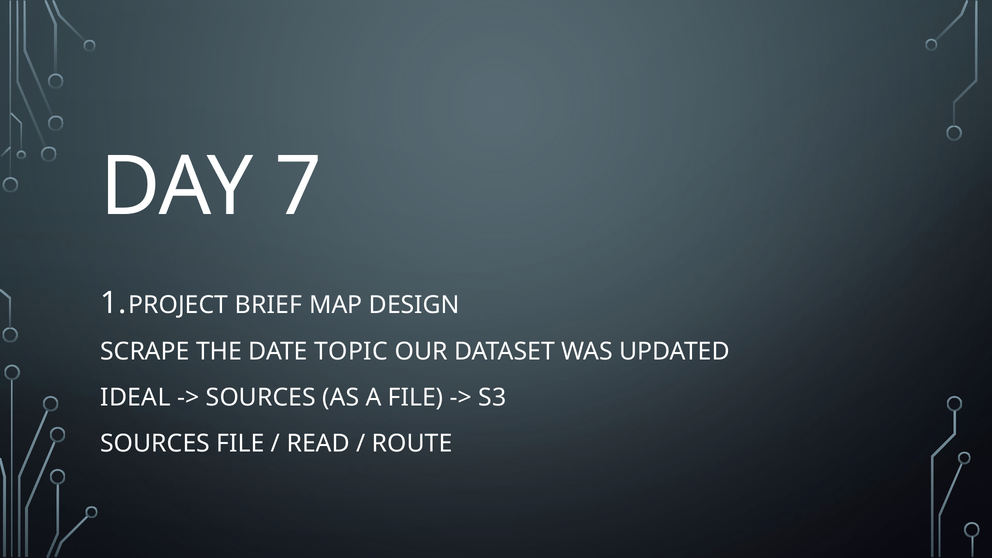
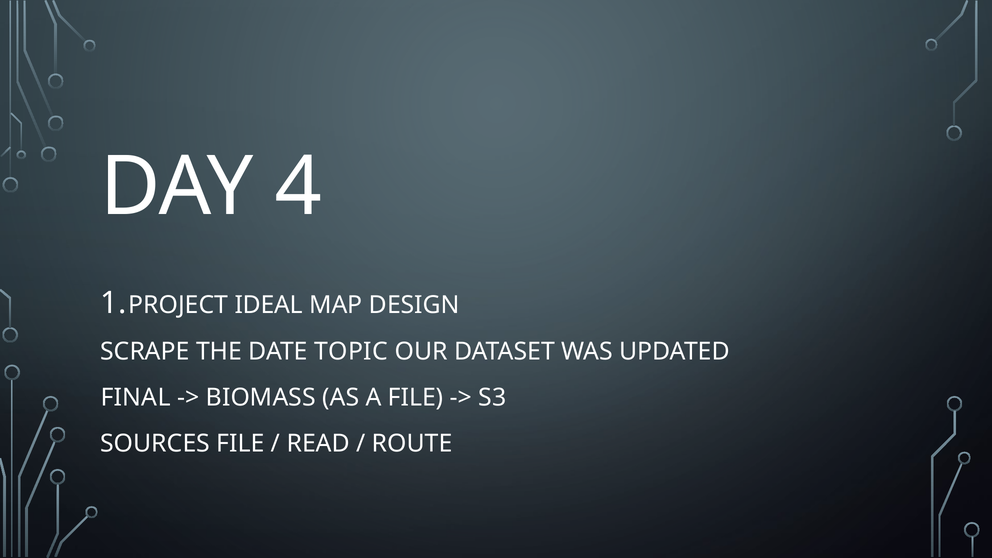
7: 7 -> 4
BRIEF: BRIEF -> IDEAL
IDEAL: IDEAL -> FINAL
SOURCES at (261, 397): SOURCES -> BIOMASS
